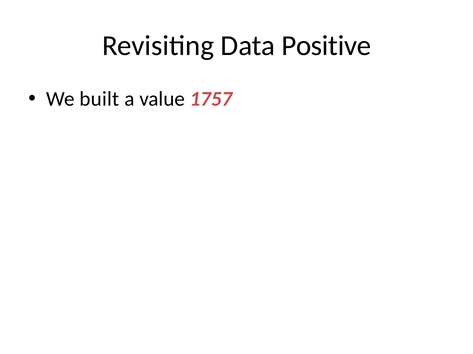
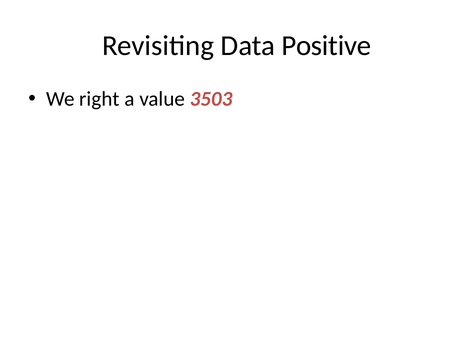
built: built -> right
1757: 1757 -> 3503
